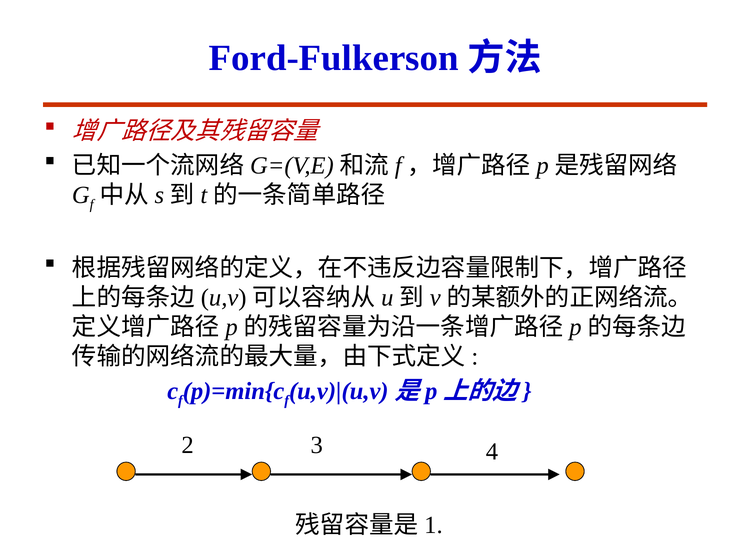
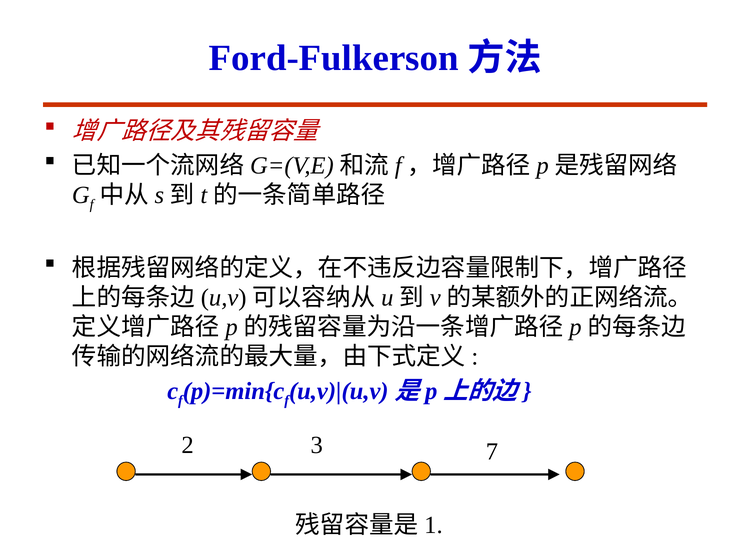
4: 4 -> 7
